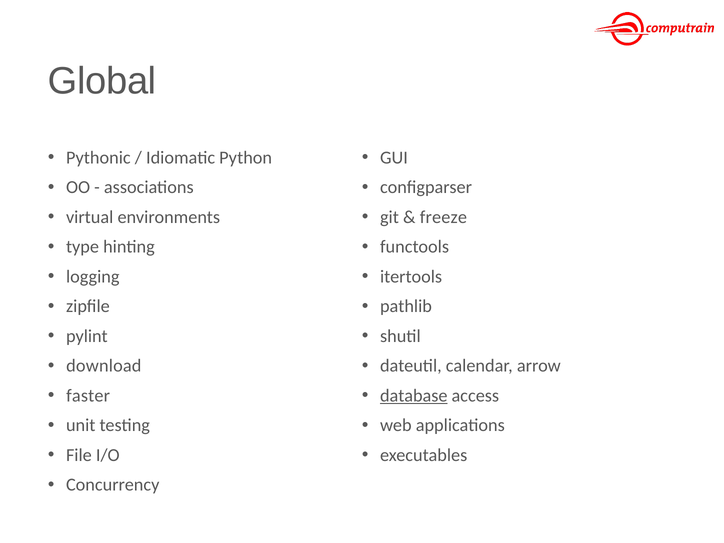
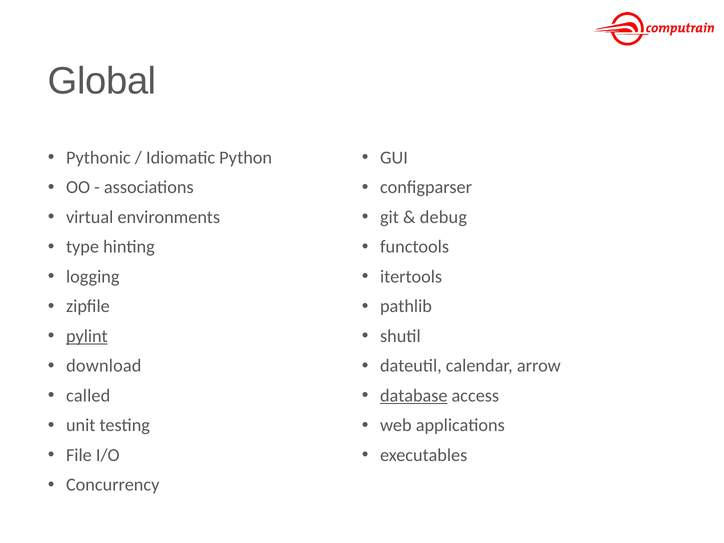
freeze: freeze -> debug
pylint underline: none -> present
faster: faster -> called
